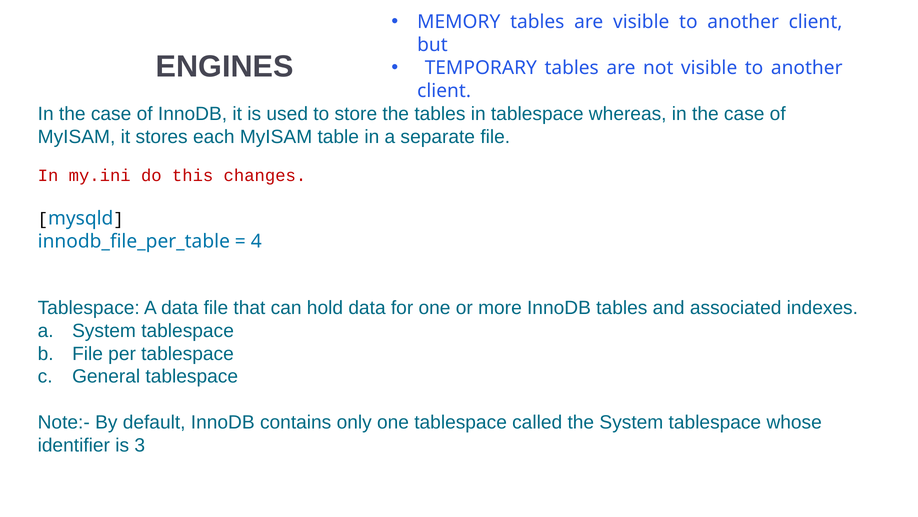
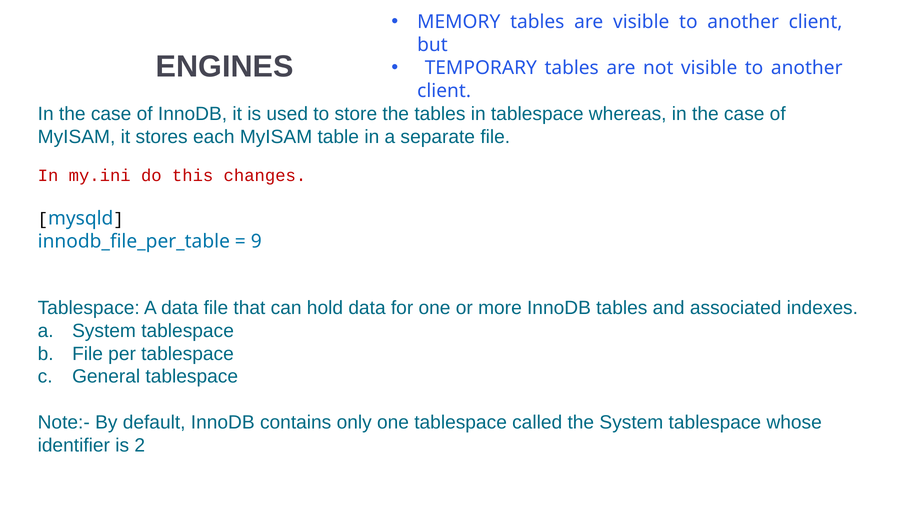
4: 4 -> 9
3: 3 -> 2
